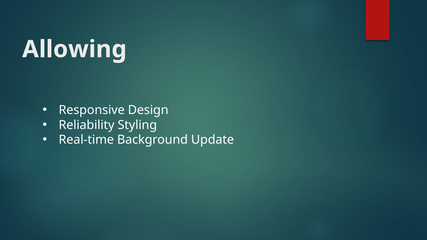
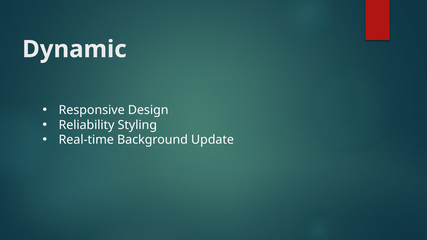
Allowing: Allowing -> Dynamic
